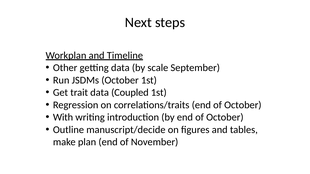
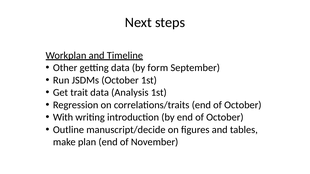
scale: scale -> form
Coupled: Coupled -> Analysis
